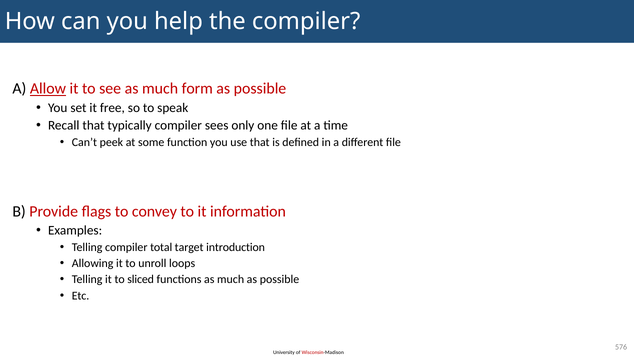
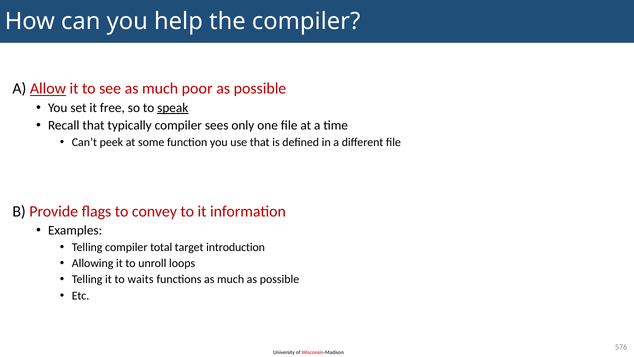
form: form -> poor
speak underline: none -> present
sliced: sliced -> waits
